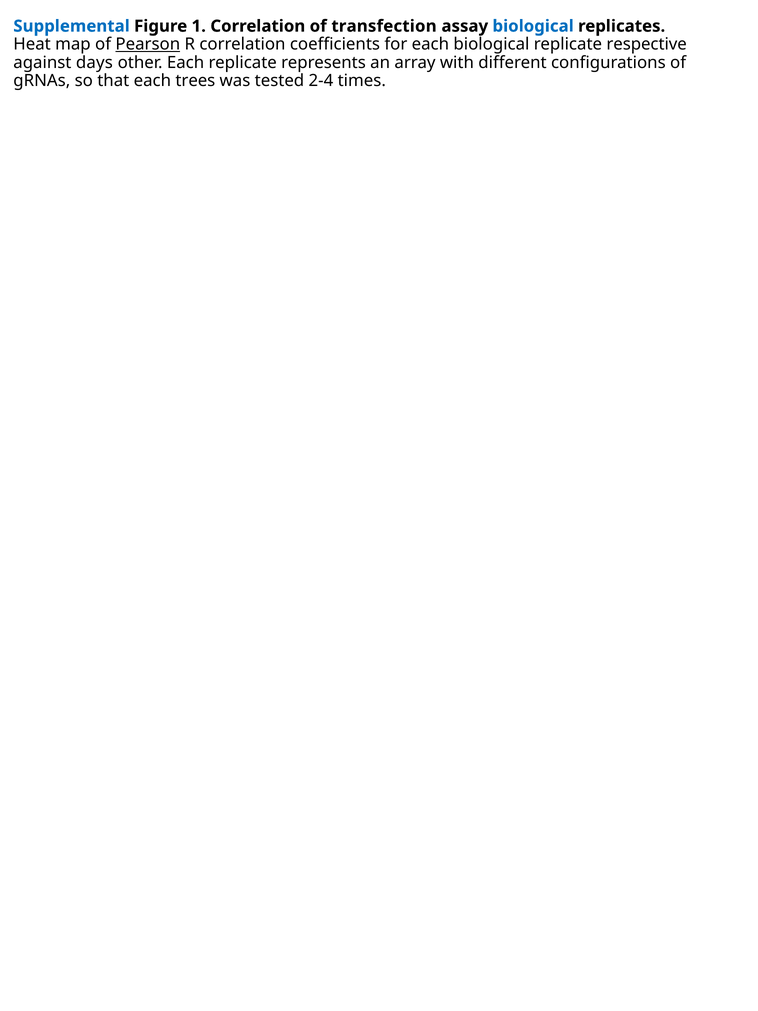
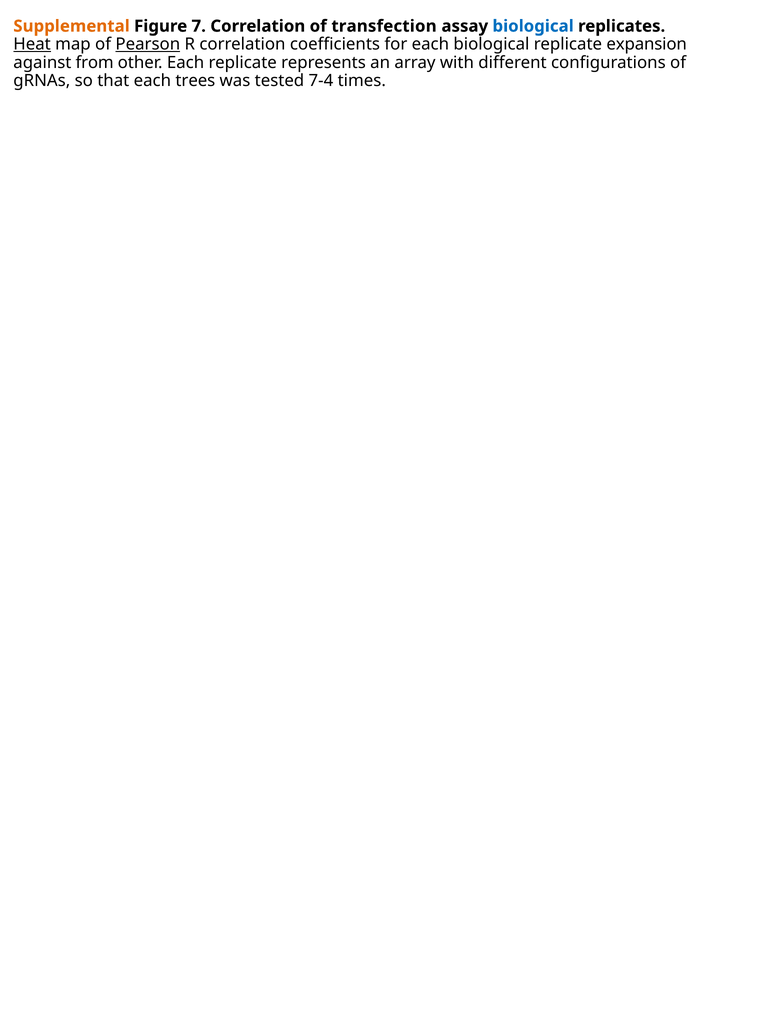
Supplemental colour: blue -> orange
1: 1 -> 7
Heat underline: none -> present
respective: respective -> expansion
days: days -> from
2-4: 2-4 -> 7-4
